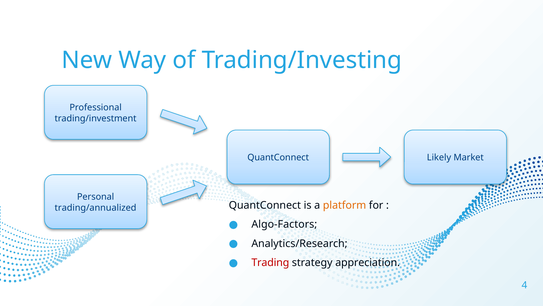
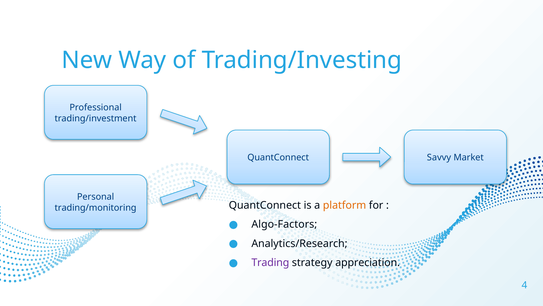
Likely: Likely -> Savvy
trading/annualized: trading/annualized -> trading/monitoring
Trading colour: red -> purple
